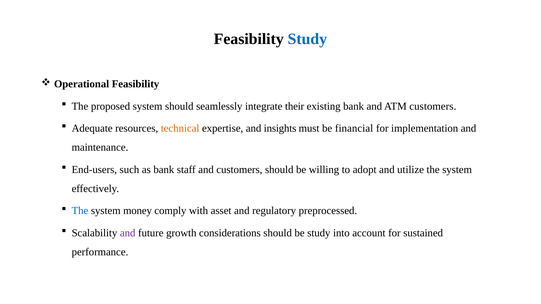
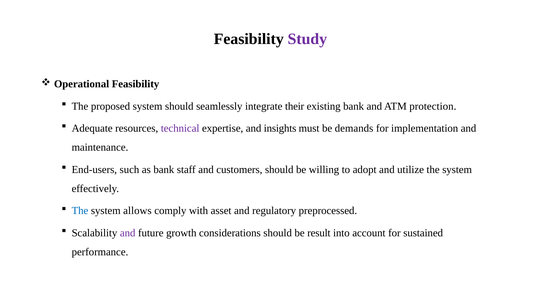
Study at (307, 39) colour: blue -> purple
ATM customers: customers -> protection
technical colour: orange -> purple
financial: financial -> demands
money: money -> allows
be study: study -> result
